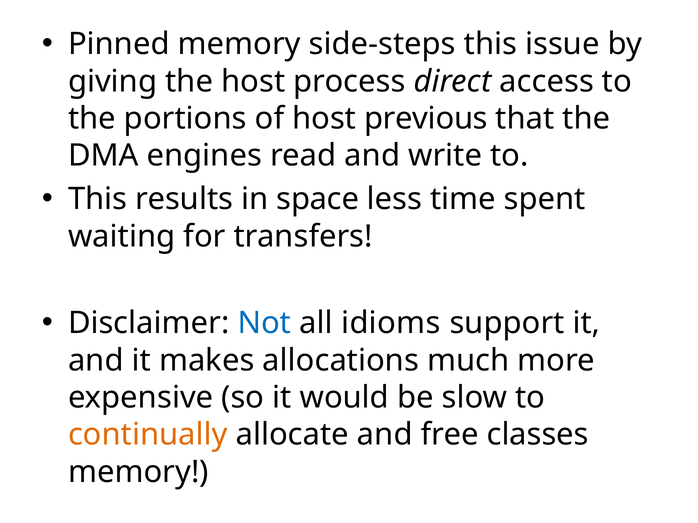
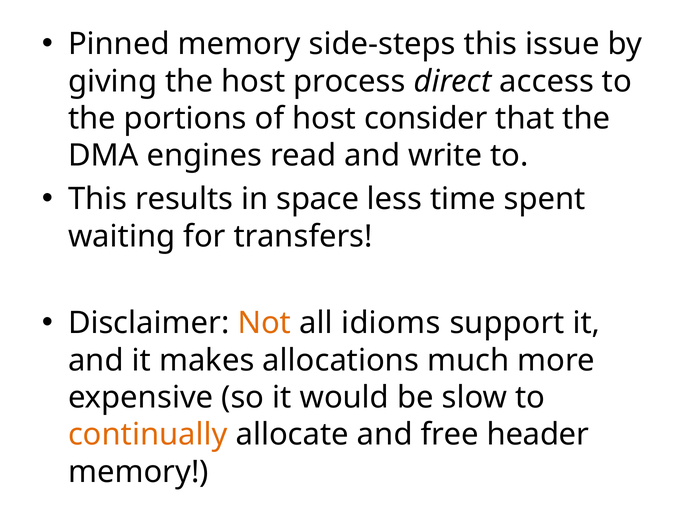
previous: previous -> consider
Not colour: blue -> orange
classes: classes -> header
